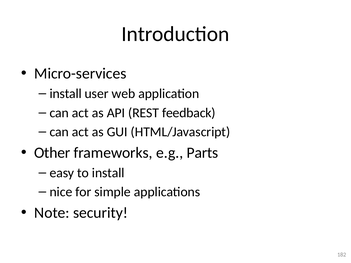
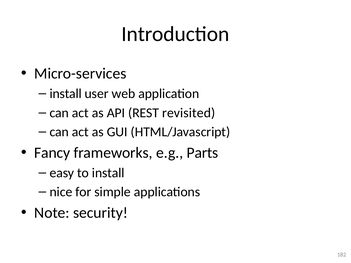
feedback: feedback -> revisited
Other: Other -> Fancy
